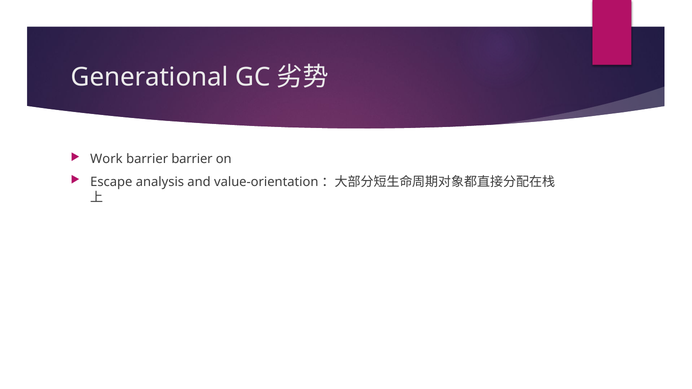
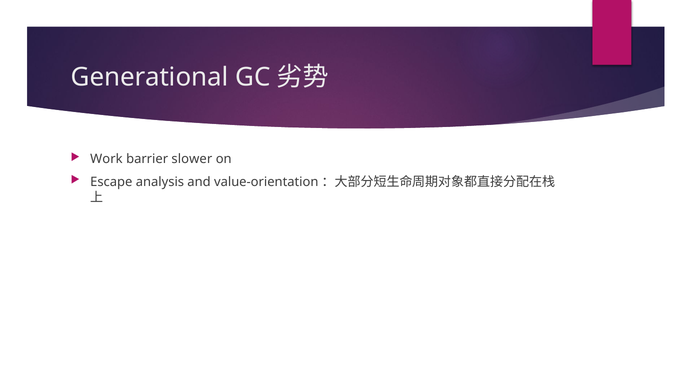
barrier barrier: barrier -> slower
